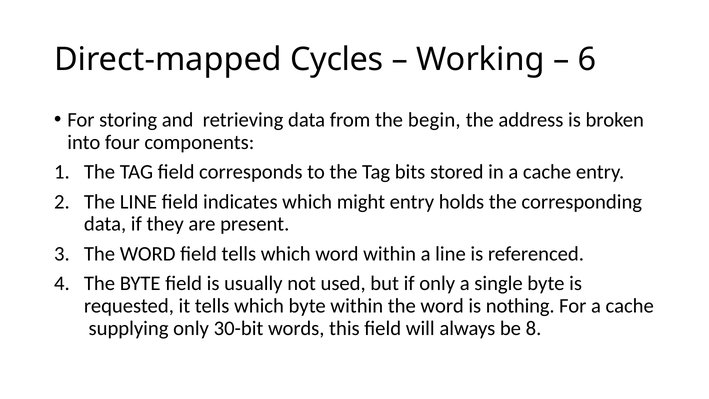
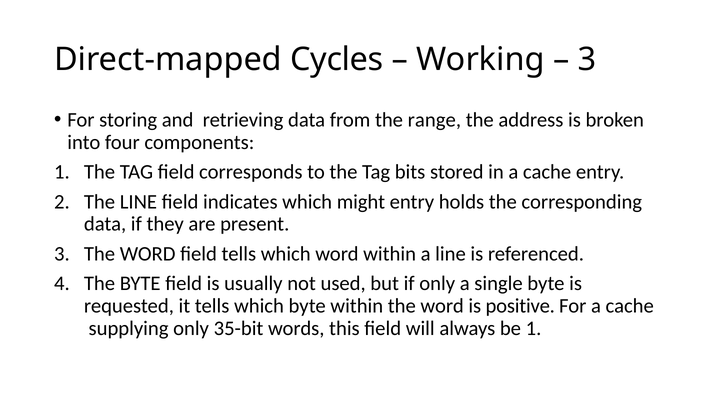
6 at (587, 60): 6 -> 3
begin: begin -> range
nothing: nothing -> positive
30-bit: 30-bit -> 35-bit
be 8: 8 -> 1
